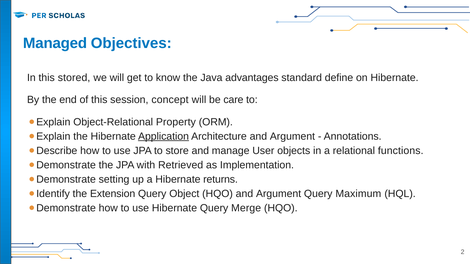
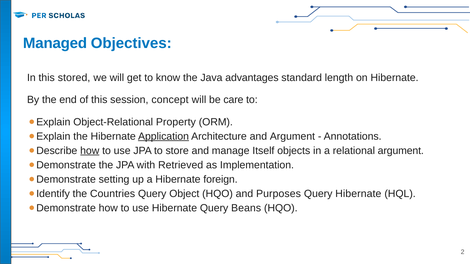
define: define -> length
how at (90, 151) underline: none -> present
User: User -> Itself
relational functions: functions -> argument
returns: returns -> foreign
Extension: Extension -> Countries
HQO and Argument: Argument -> Purposes
Query Maximum: Maximum -> Hibernate
Merge: Merge -> Beans
